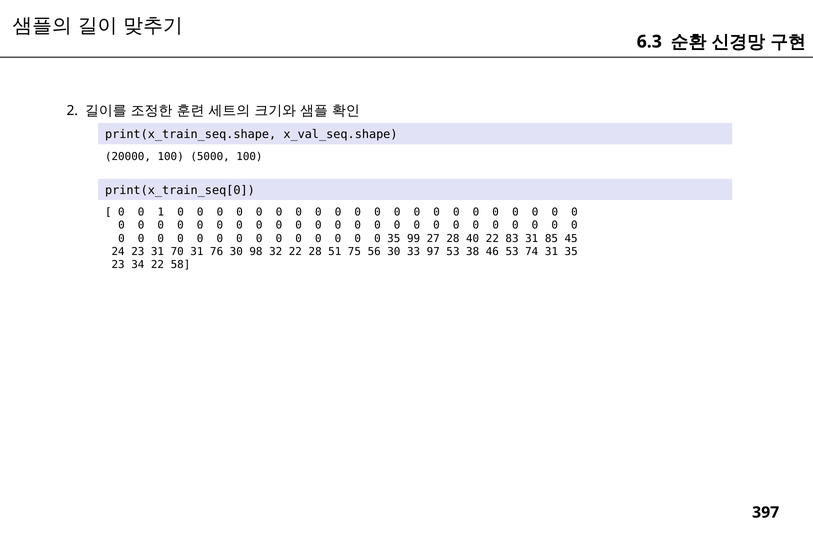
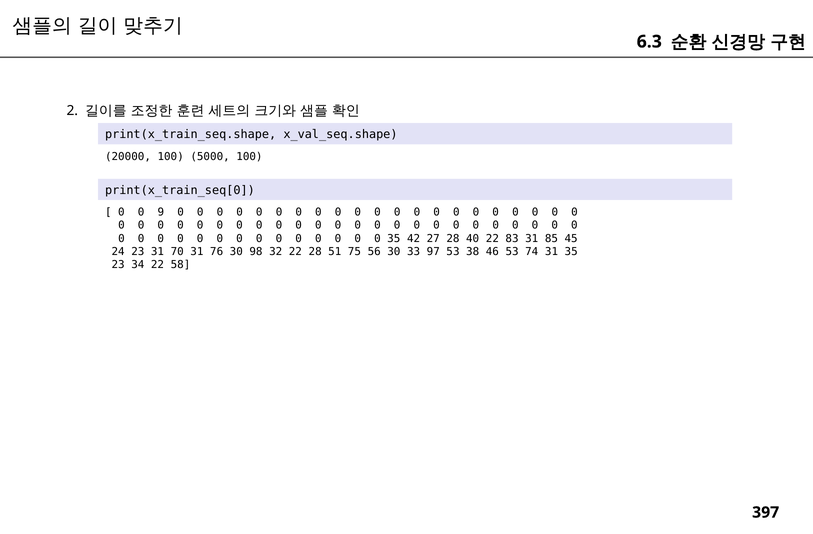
1: 1 -> 9
99: 99 -> 42
